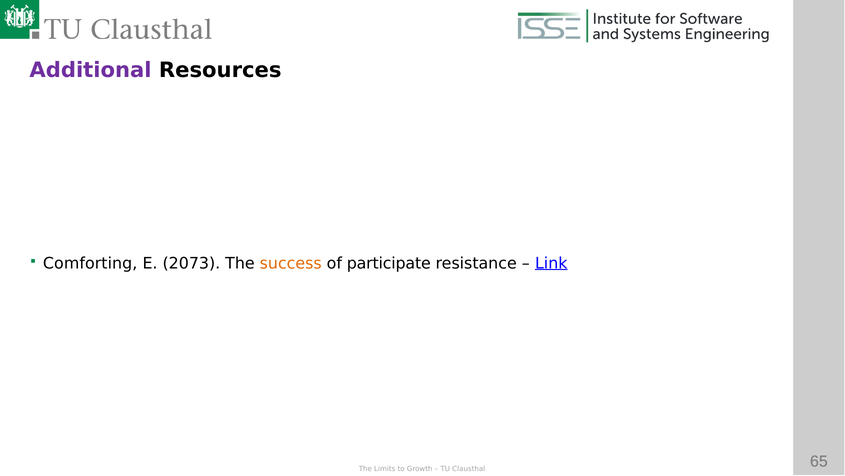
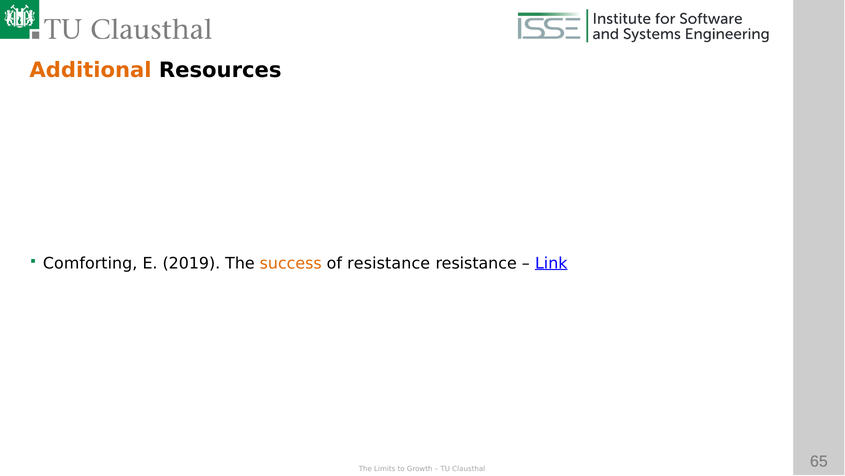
Additional colour: purple -> orange
2073: 2073 -> 2019
of participate: participate -> resistance
